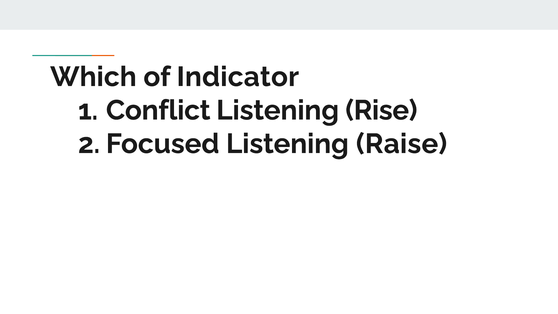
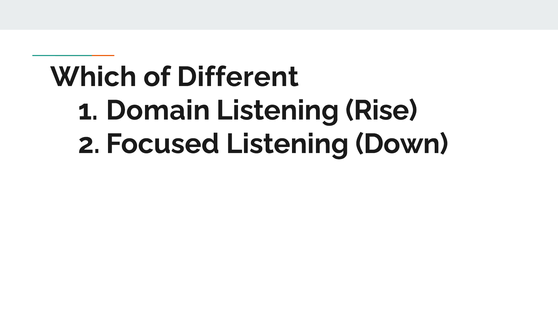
Indicator: Indicator -> Different
Conflict: Conflict -> Domain
Raise: Raise -> Down
